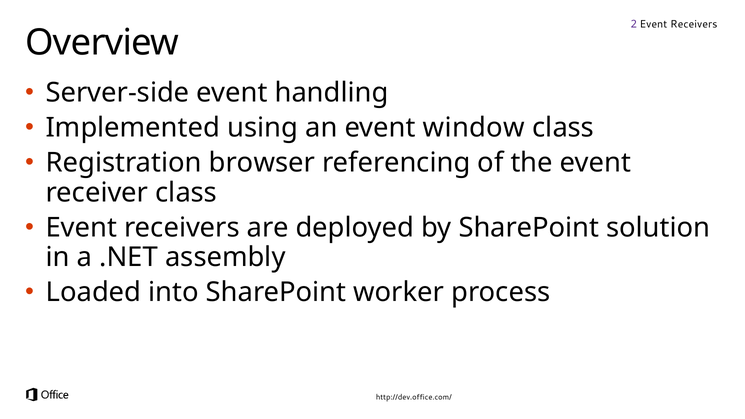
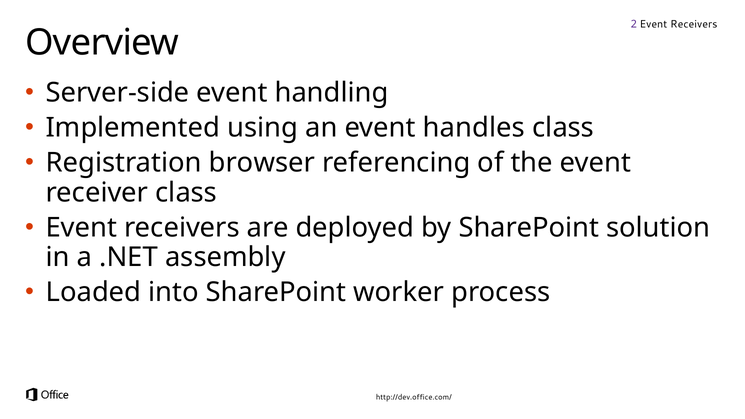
window: window -> handles
